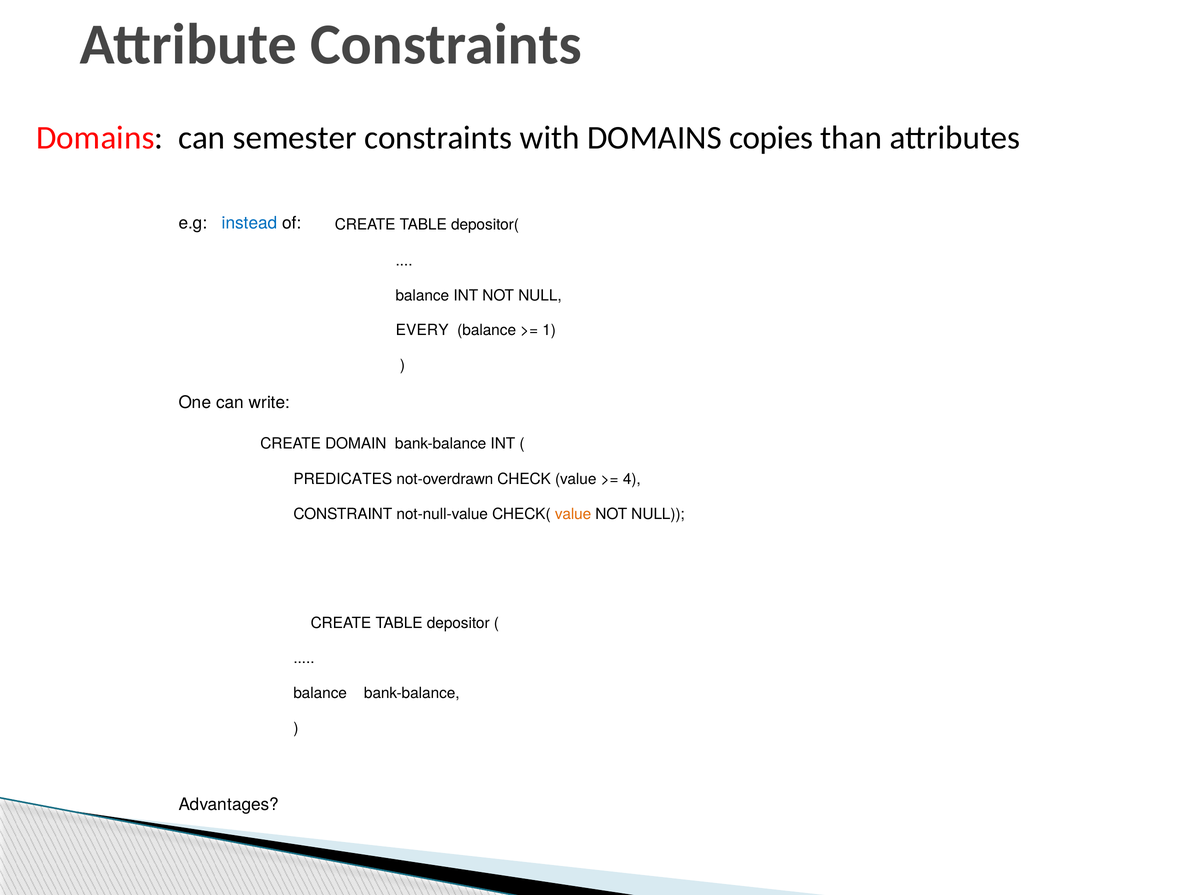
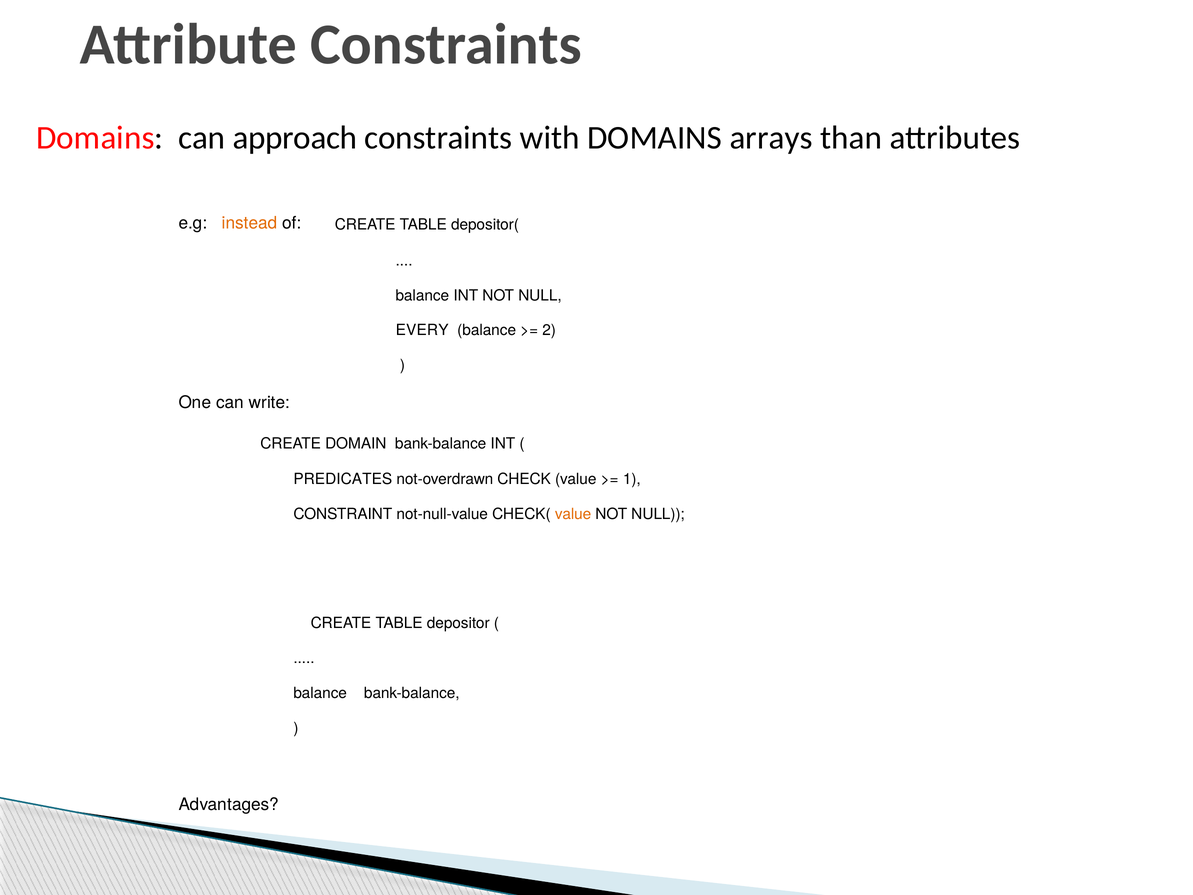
semester: semester -> approach
copies: copies -> arrays
instead colour: blue -> orange
1: 1 -> 2
4: 4 -> 1
